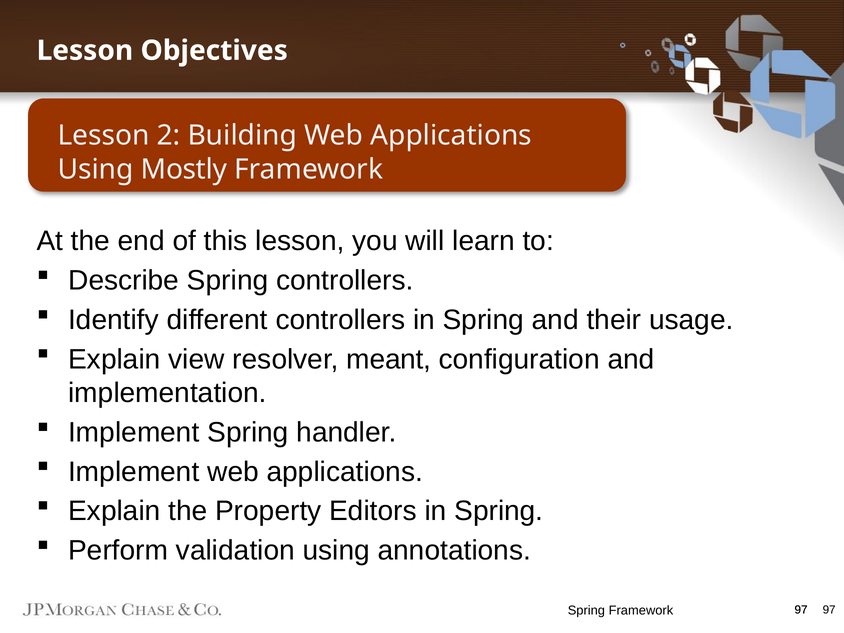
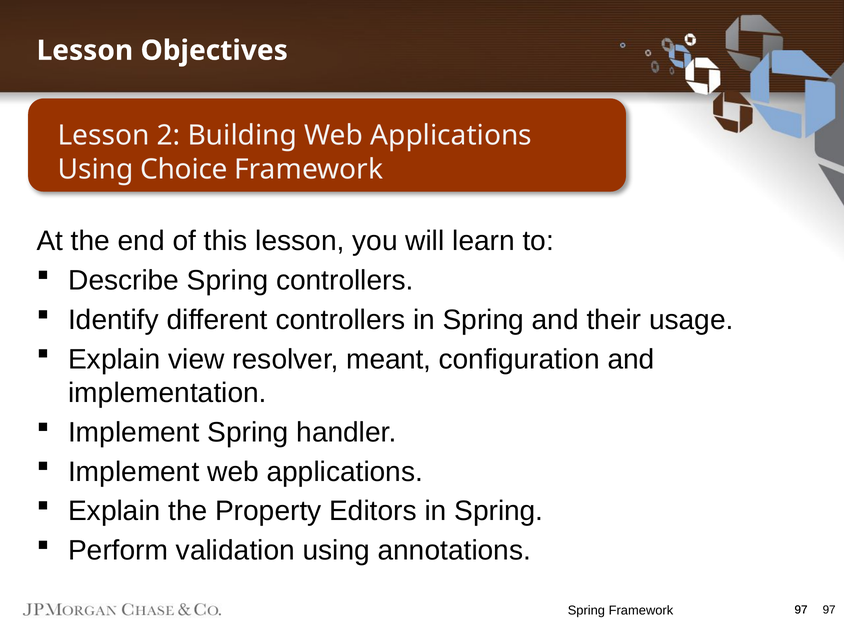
Mostly: Mostly -> Choice
